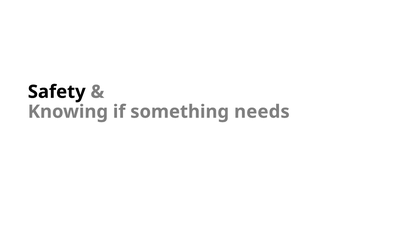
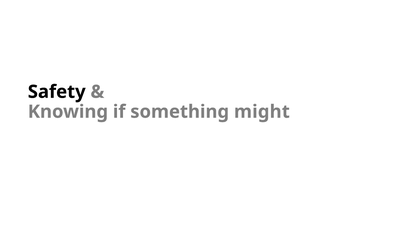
needs: needs -> might
